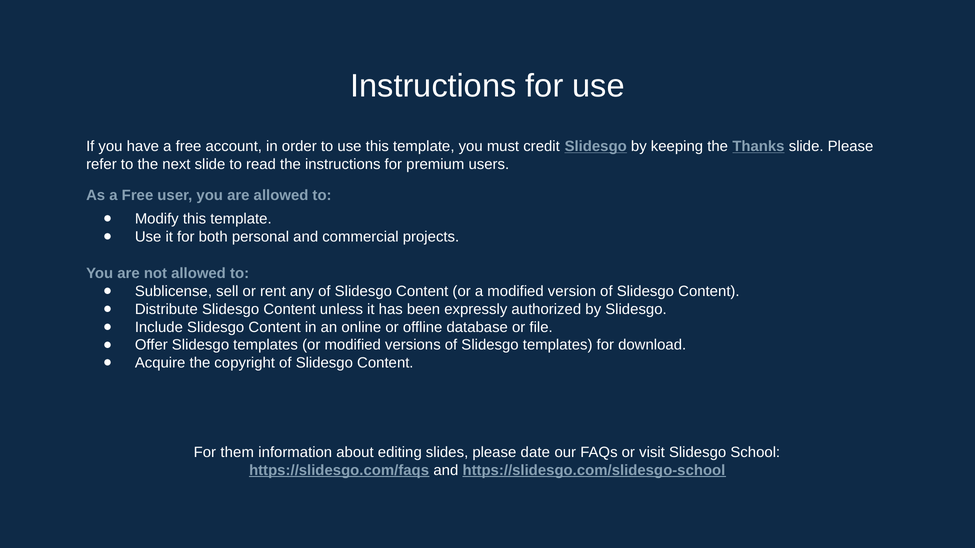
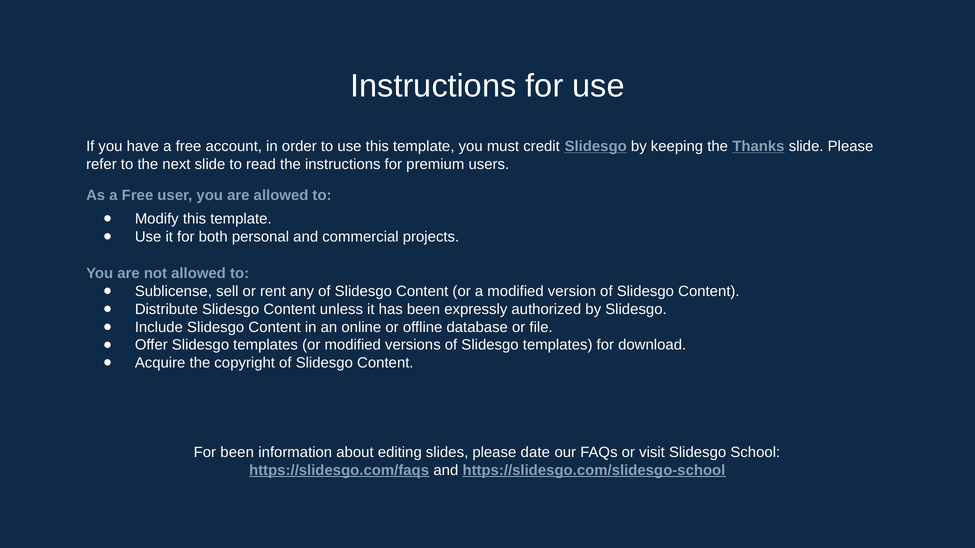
For them: them -> been
